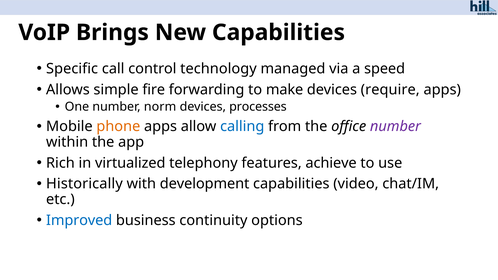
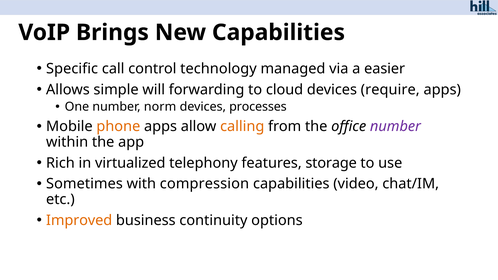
speed: speed -> easier
fire: fire -> will
make: make -> cloud
calling colour: blue -> orange
achieve: achieve -> storage
Historically: Historically -> Sometimes
development: development -> compression
Improved colour: blue -> orange
